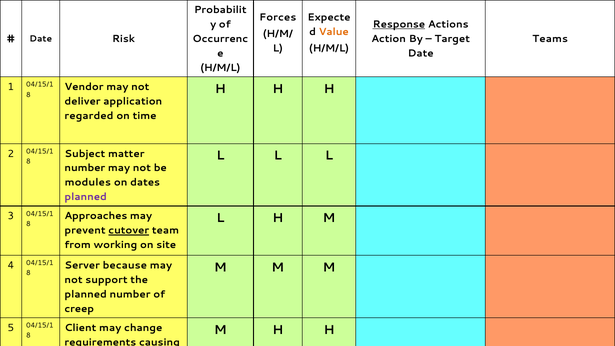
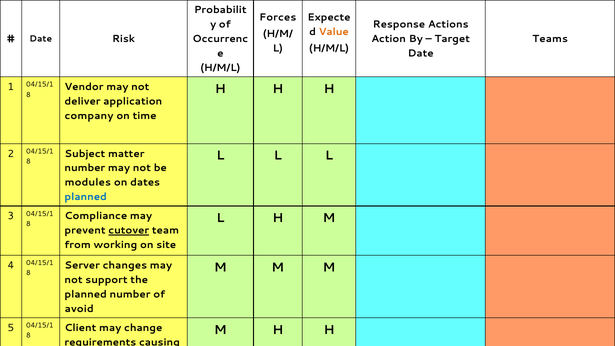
Response underline: present -> none
regarded: regarded -> company
planned at (86, 197) colour: purple -> blue
Approaches: Approaches -> Compliance
because: because -> changes
creep: creep -> avoid
